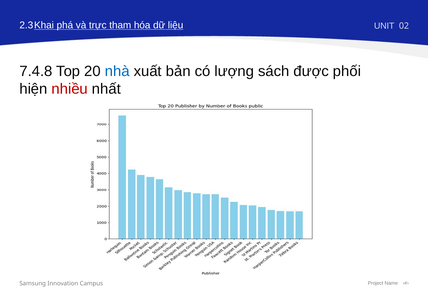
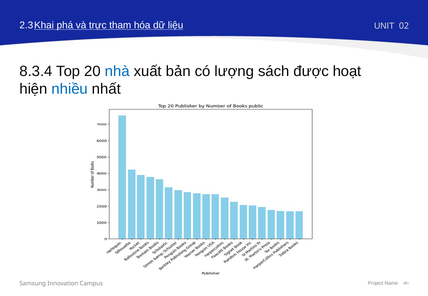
7.4.8: 7.4.8 -> 8.3.4
phối: phối -> hoạt
nhiều colour: red -> blue
